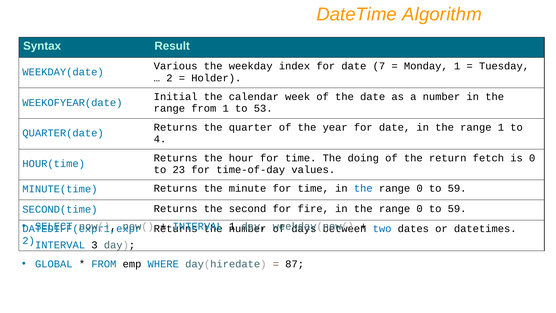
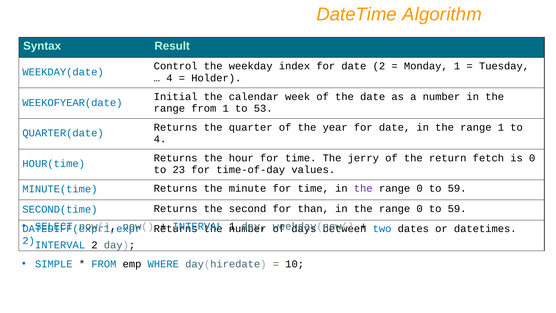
Various: Various -> Control
date 7: 7 -> 2
2 at (169, 78): 2 -> 4
doing: doing -> jerry
the at (363, 188) colour: blue -> purple
fire: fire -> than
INTERVAL 3: 3 -> 2
GLOBAL: GLOBAL -> SIMPLE
87: 87 -> 10
